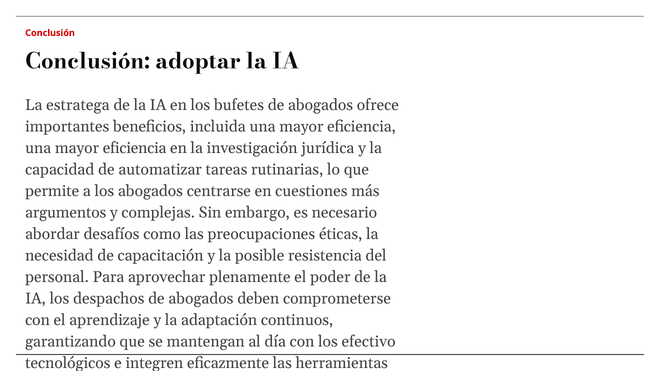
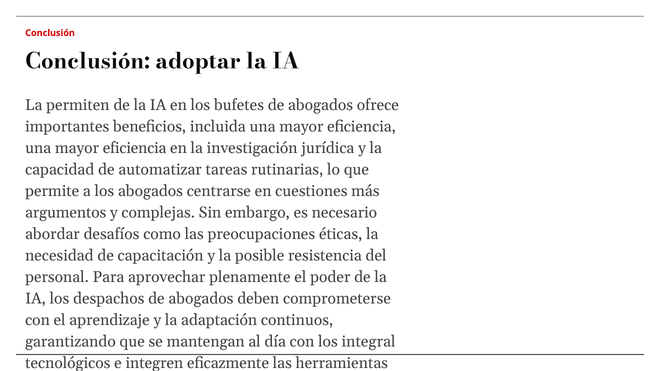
estratega: estratega -> permiten
efectivo: efectivo -> integral
